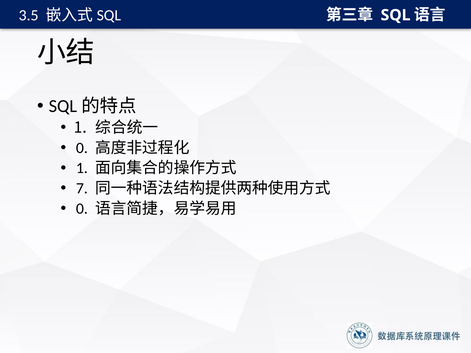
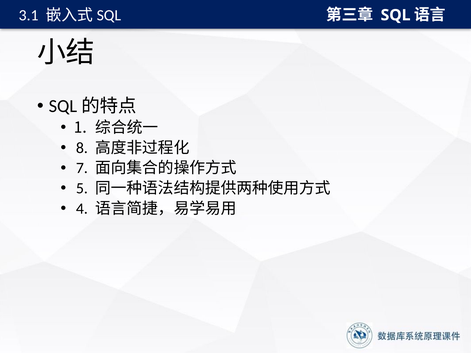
3.5: 3.5 -> 3.1
0 at (82, 148): 0 -> 8
1: 1 -> 7
7: 7 -> 5
0 at (82, 209): 0 -> 4
